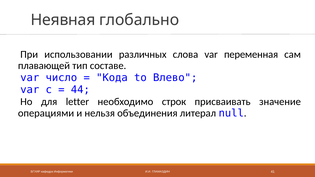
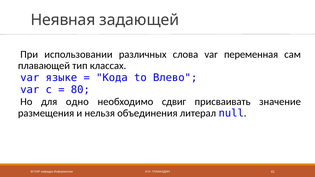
глобально: глобально -> задающей
составе: составе -> классах
число: число -> языке
44: 44 -> 80
letter: letter -> одно
строк: строк -> сдвиг
операциями: операциями -> размещения
